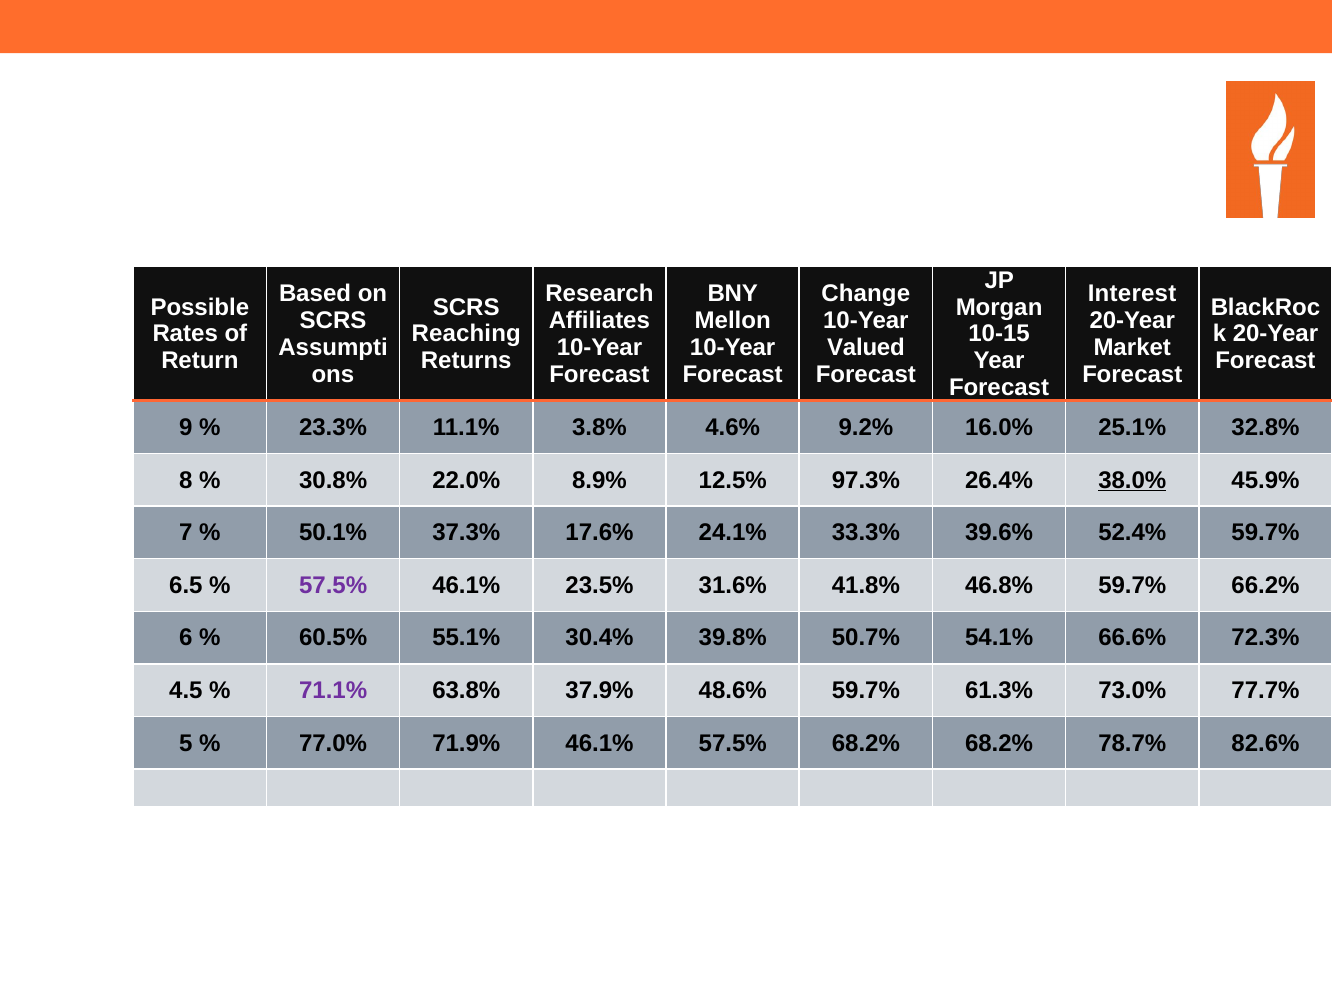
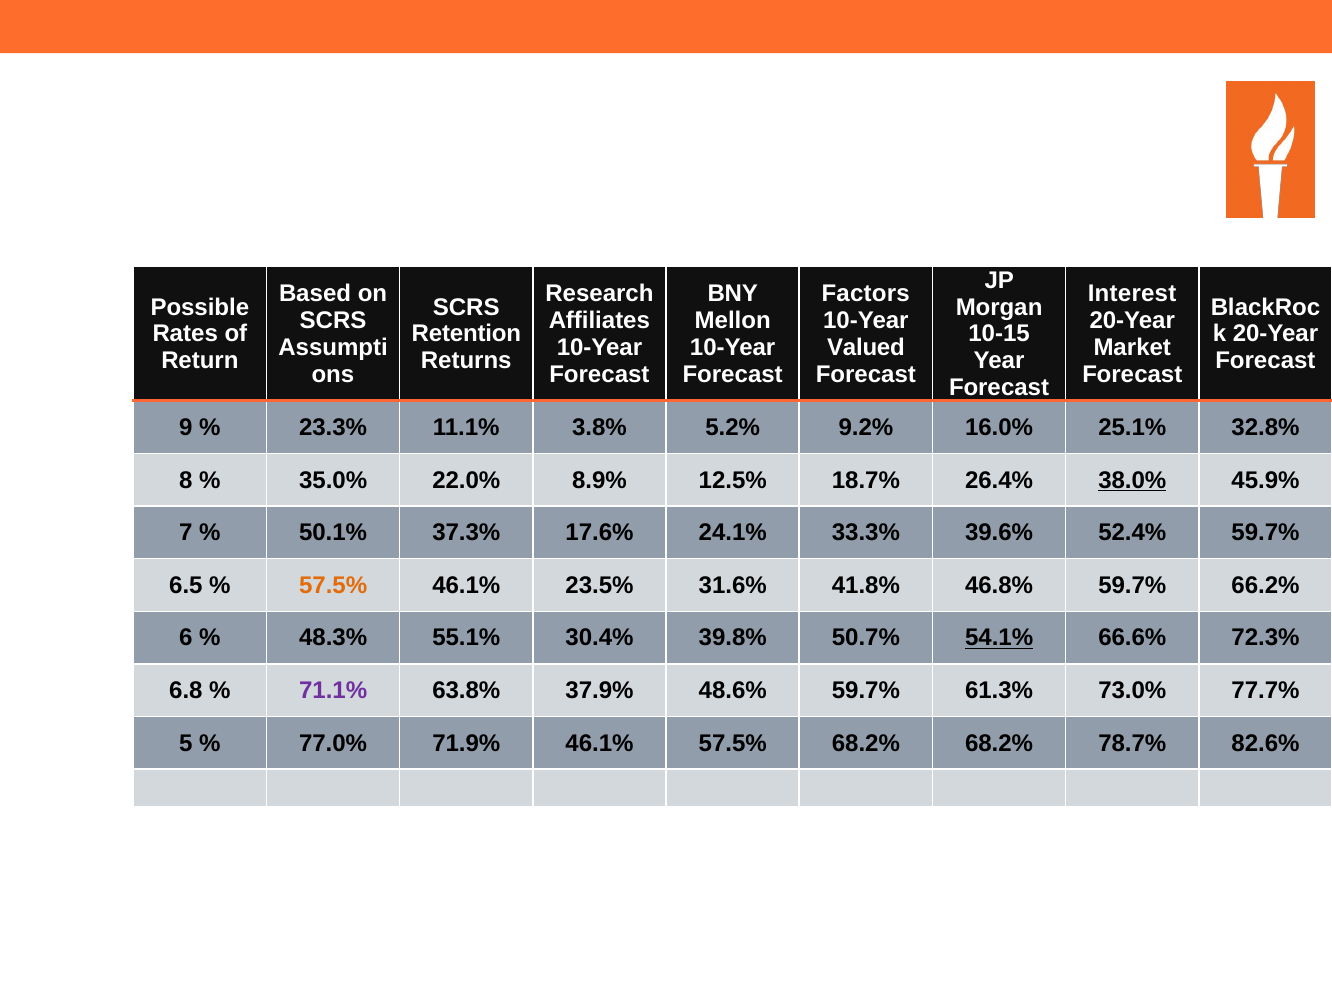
Change: Change -> Factors
Reaching: Reaching -> Retention
4.6%: 4.6% -> 5.2%
30.8%: 30.8% -> 35.0%
97.3%: 97.3% -> 18.7%
57.5% at (333, 585) colour: purple -> orange
60.5%: 60.5% -> 48.3%
54.1% underline: none -> present
4.5: 4.5 -> 6.8
